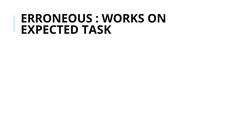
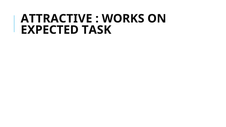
ERRONEOUS: ERRONEOUS -> ATTRACTIVE
